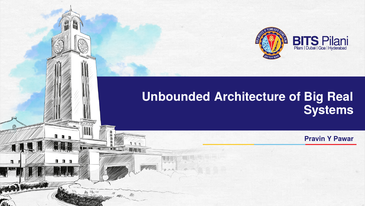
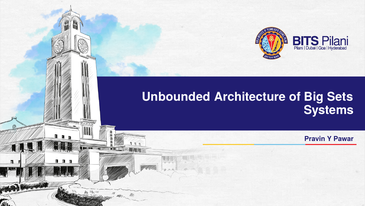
Real: Real -> Sets
